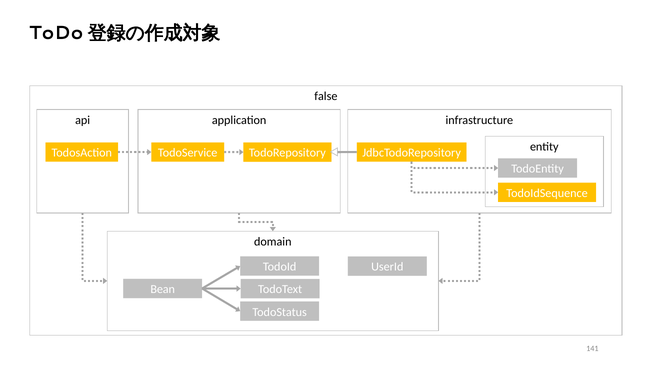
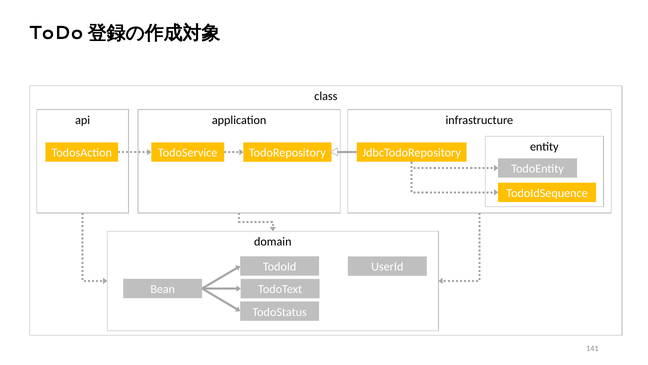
false: false -> class
